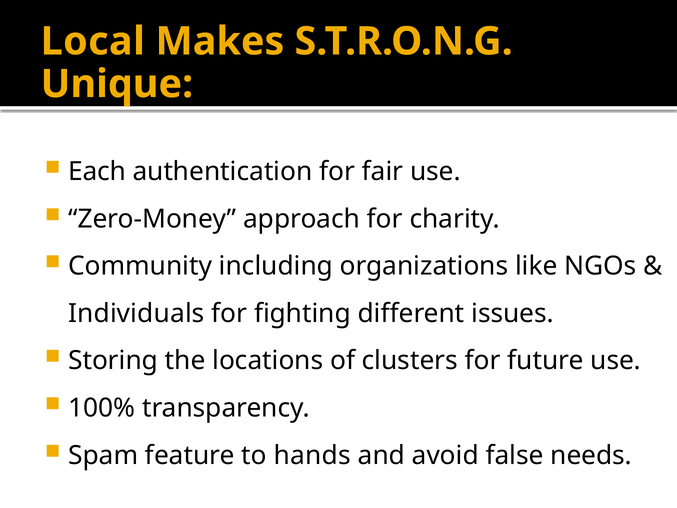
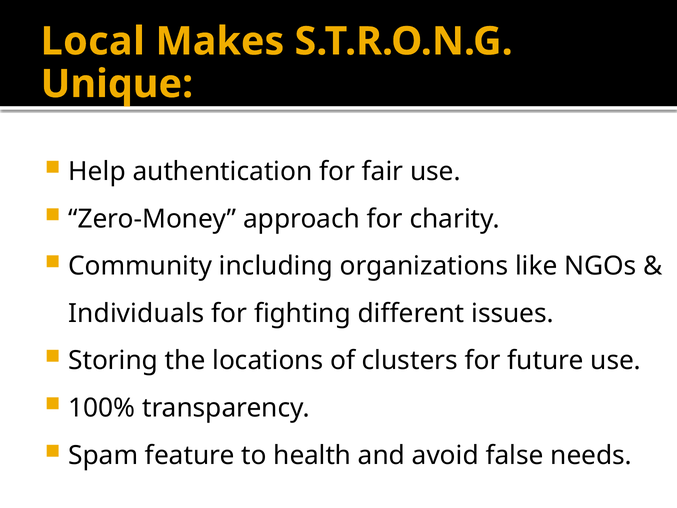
Each: Each -> Help
hands: hands -> health
